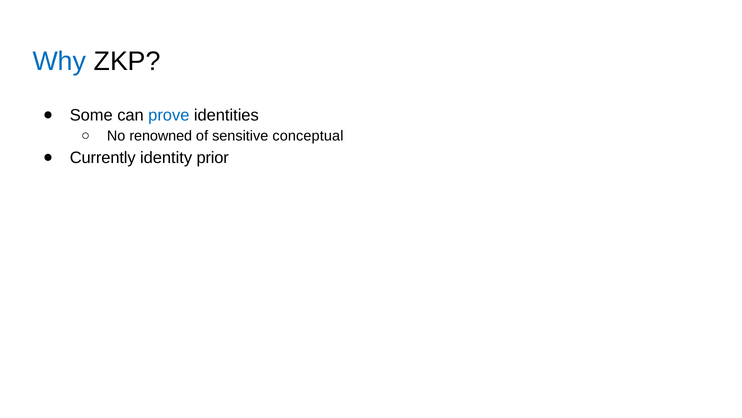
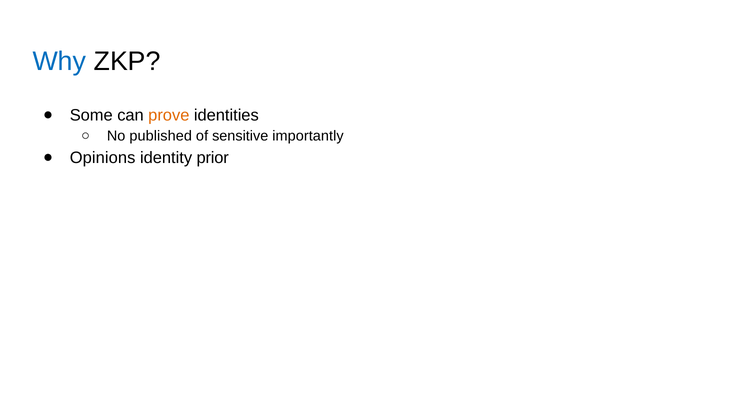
prove colour: blue -> orange
renowned: renowned -> published
conceptual: conceptual -> importantly
Currently: Currently -> Opinions
